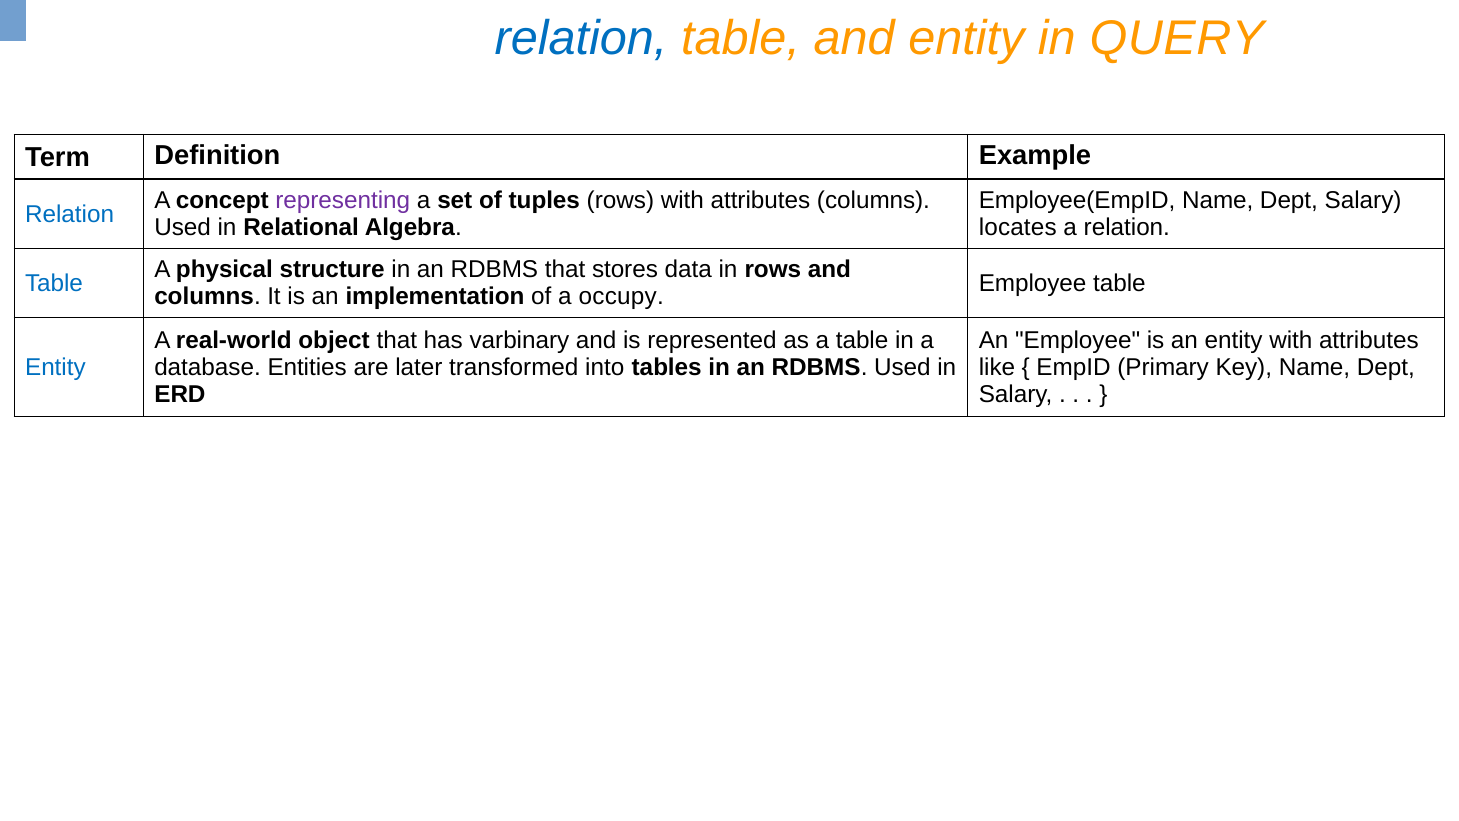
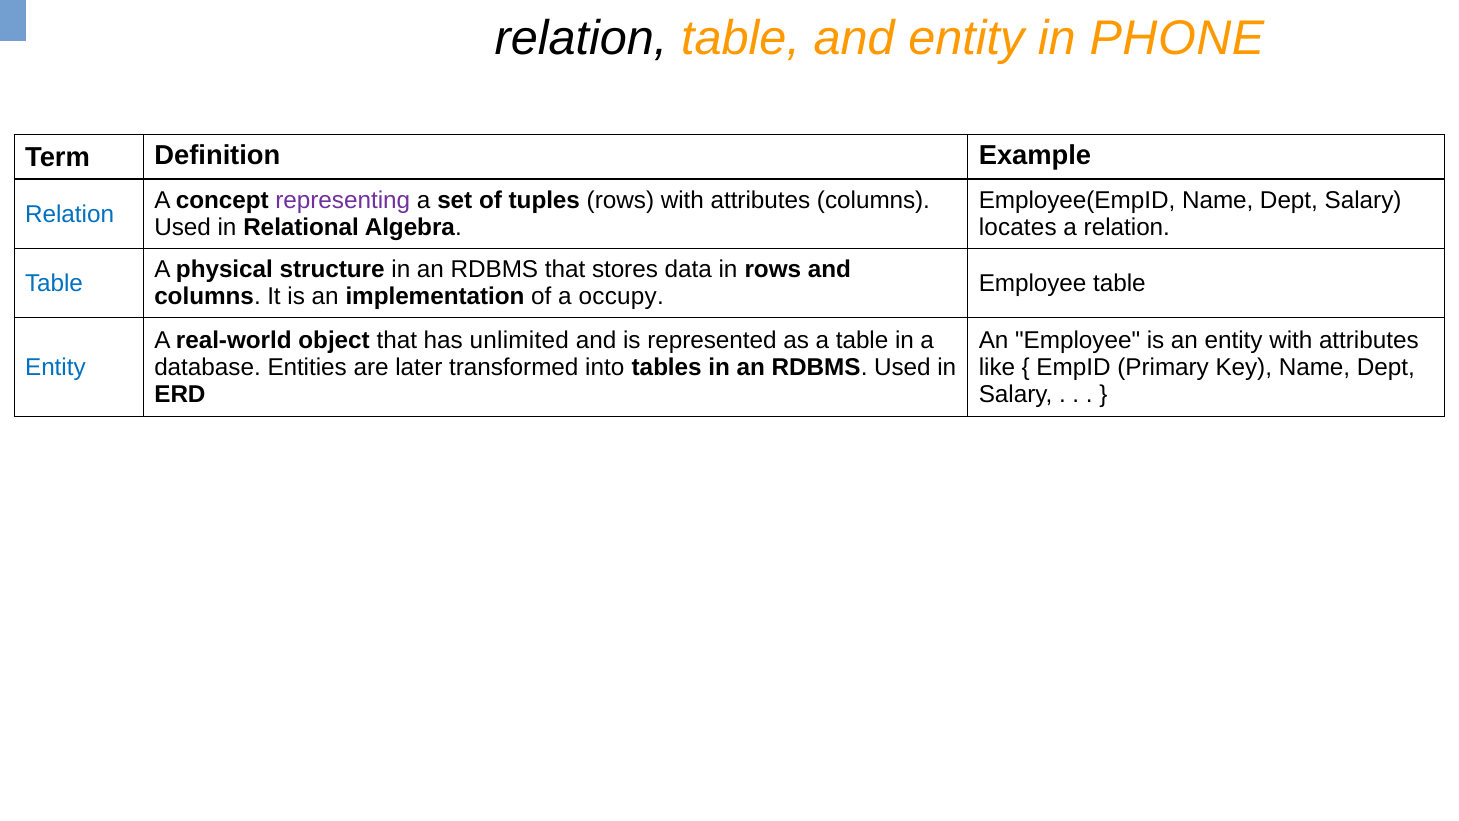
relation at (581, 38) colour: blue -> black
QUERY: QUERY -> PHONE
varbinary: varbinary -> unlimited
